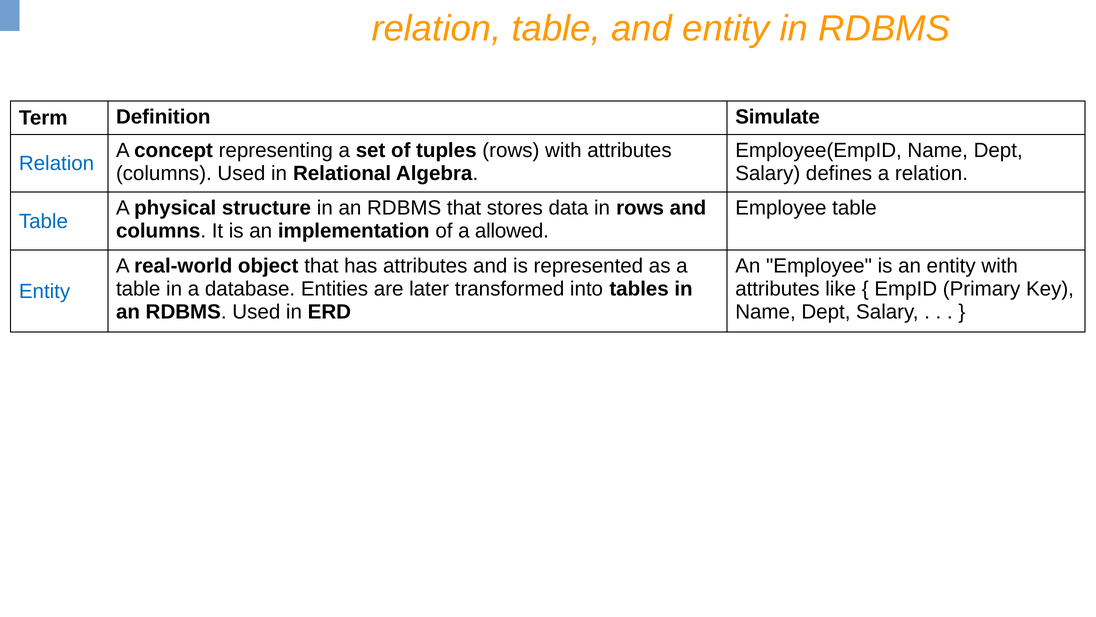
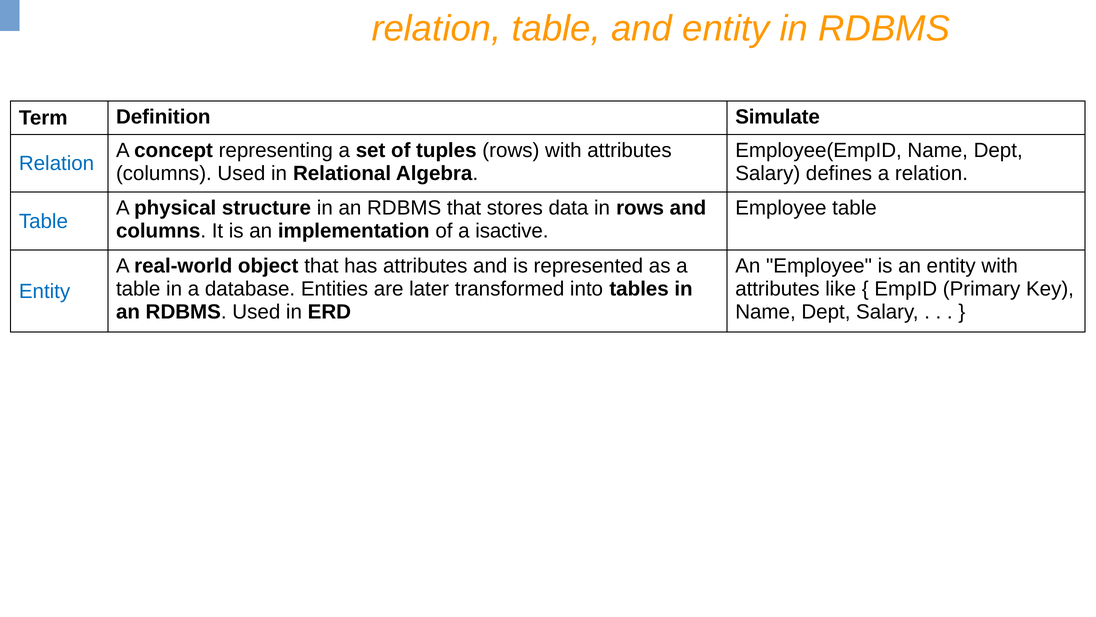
allowed: allowed -> isactive
